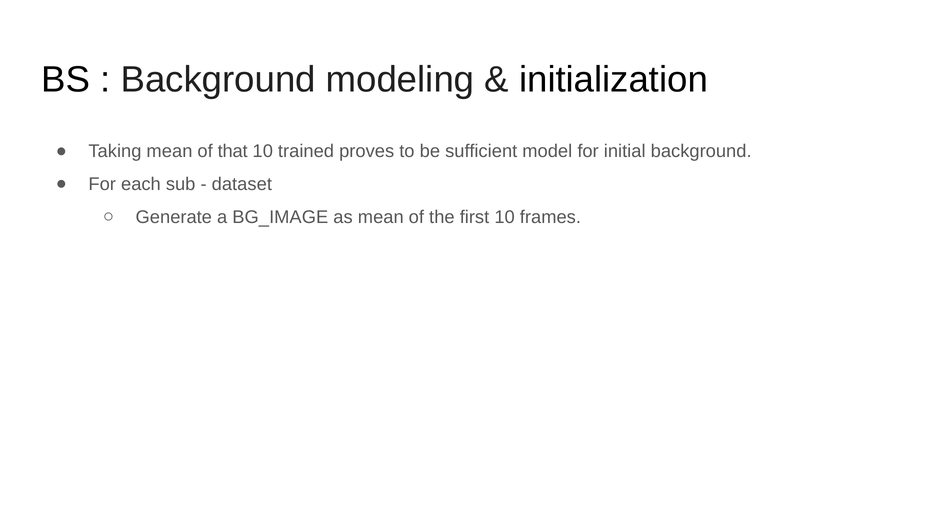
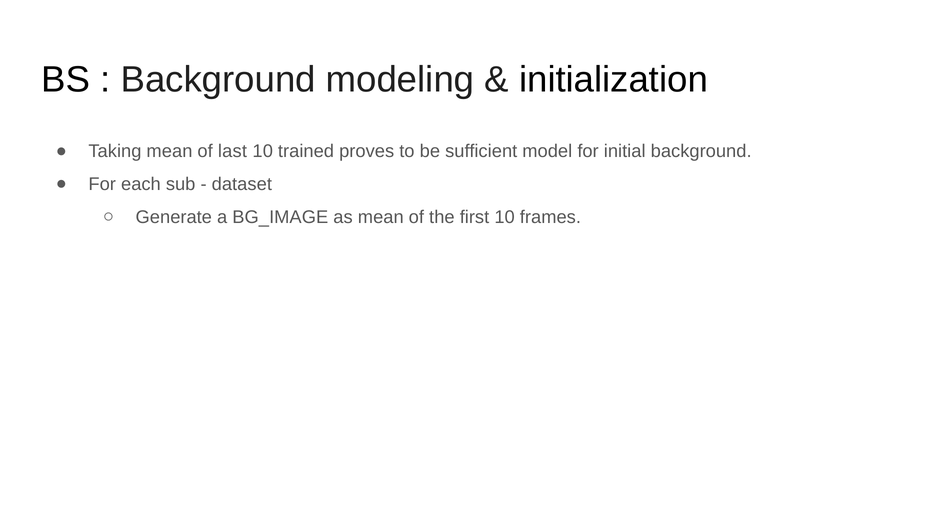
that: that -> last
